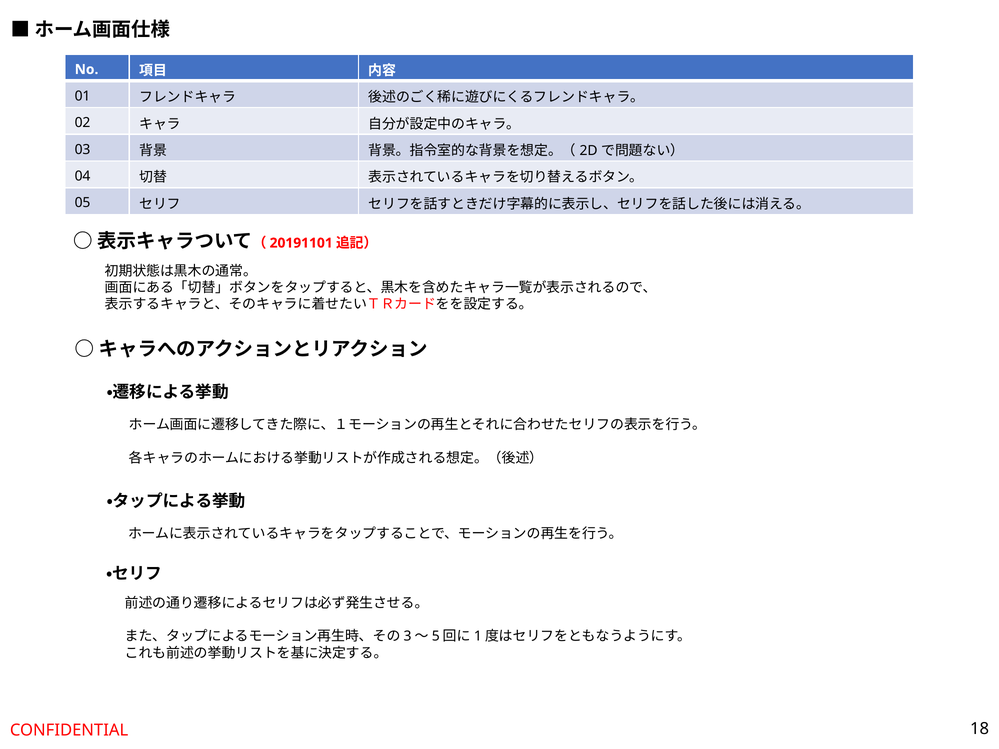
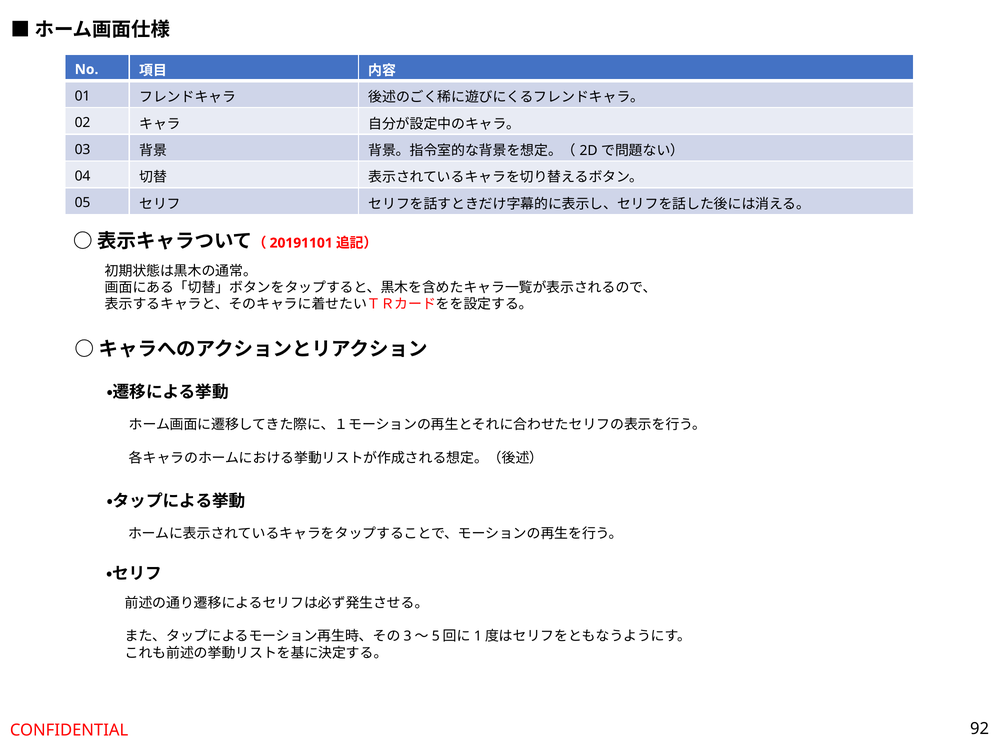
18: 18 -> 92
